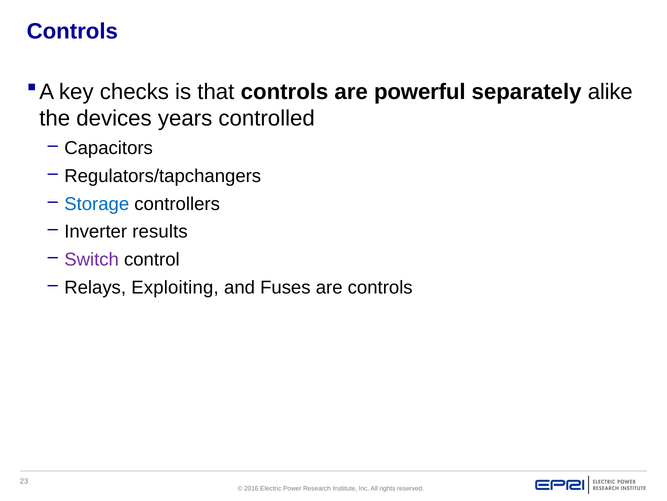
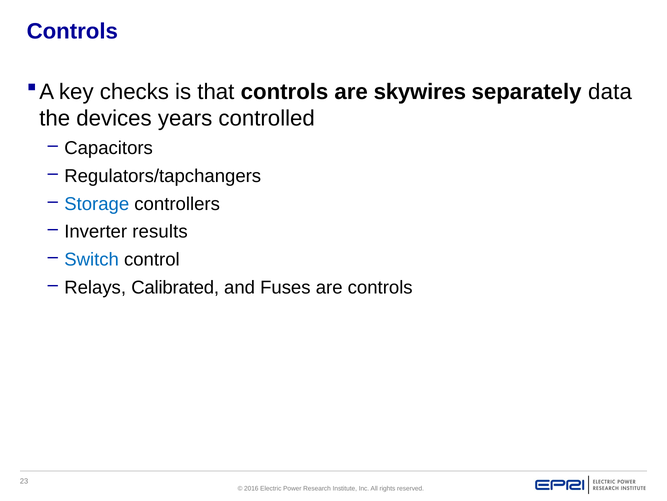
powerful: powerful -> skywires
alike: alike -> data
Switch colour: purple -> blue
Exploiting: Exploiting -> Calibrated
